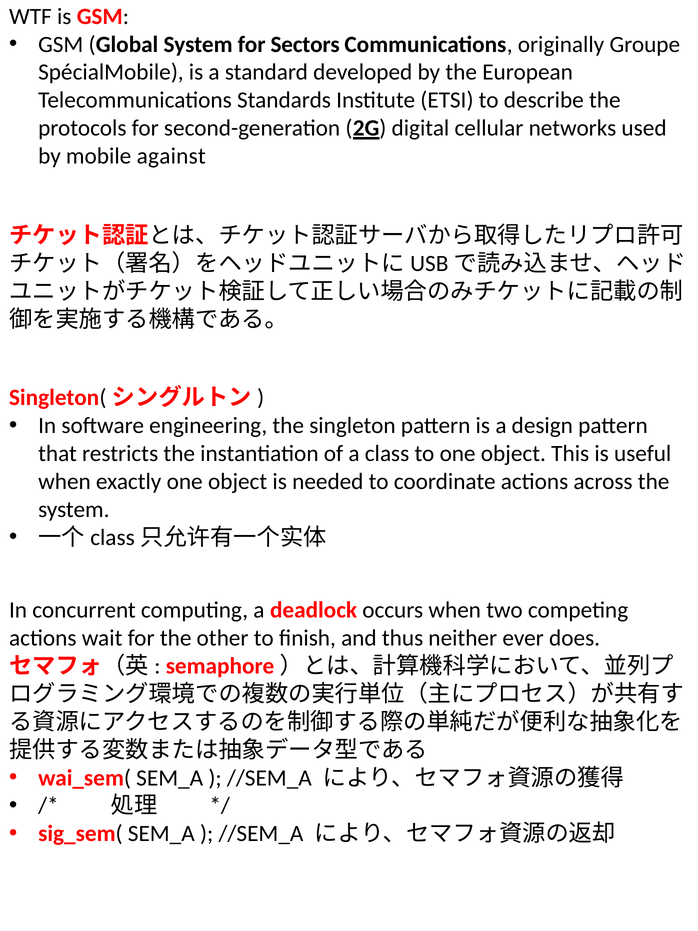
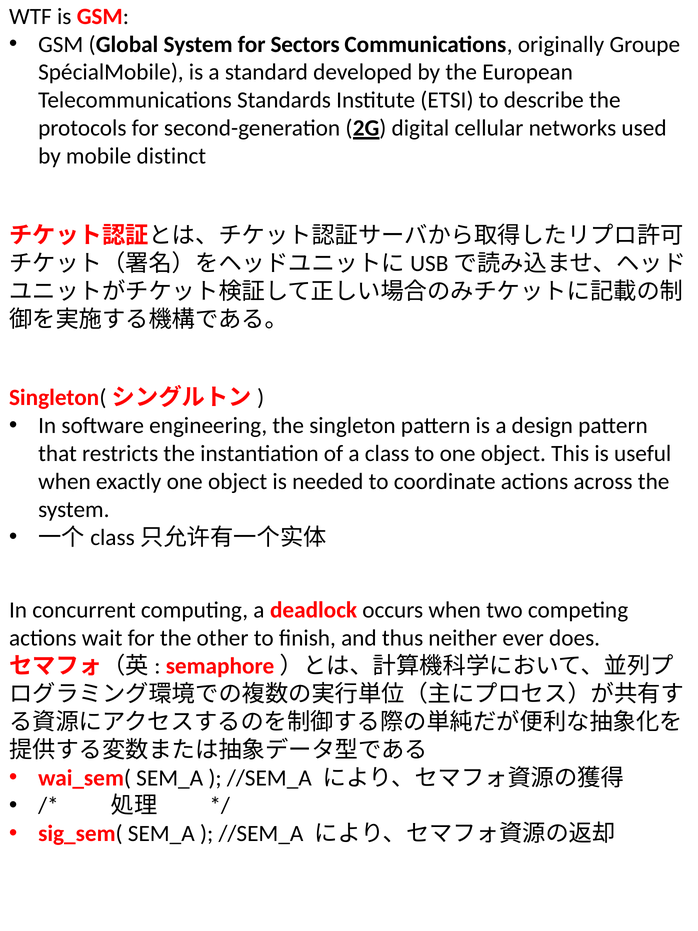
against: against -> distinct
